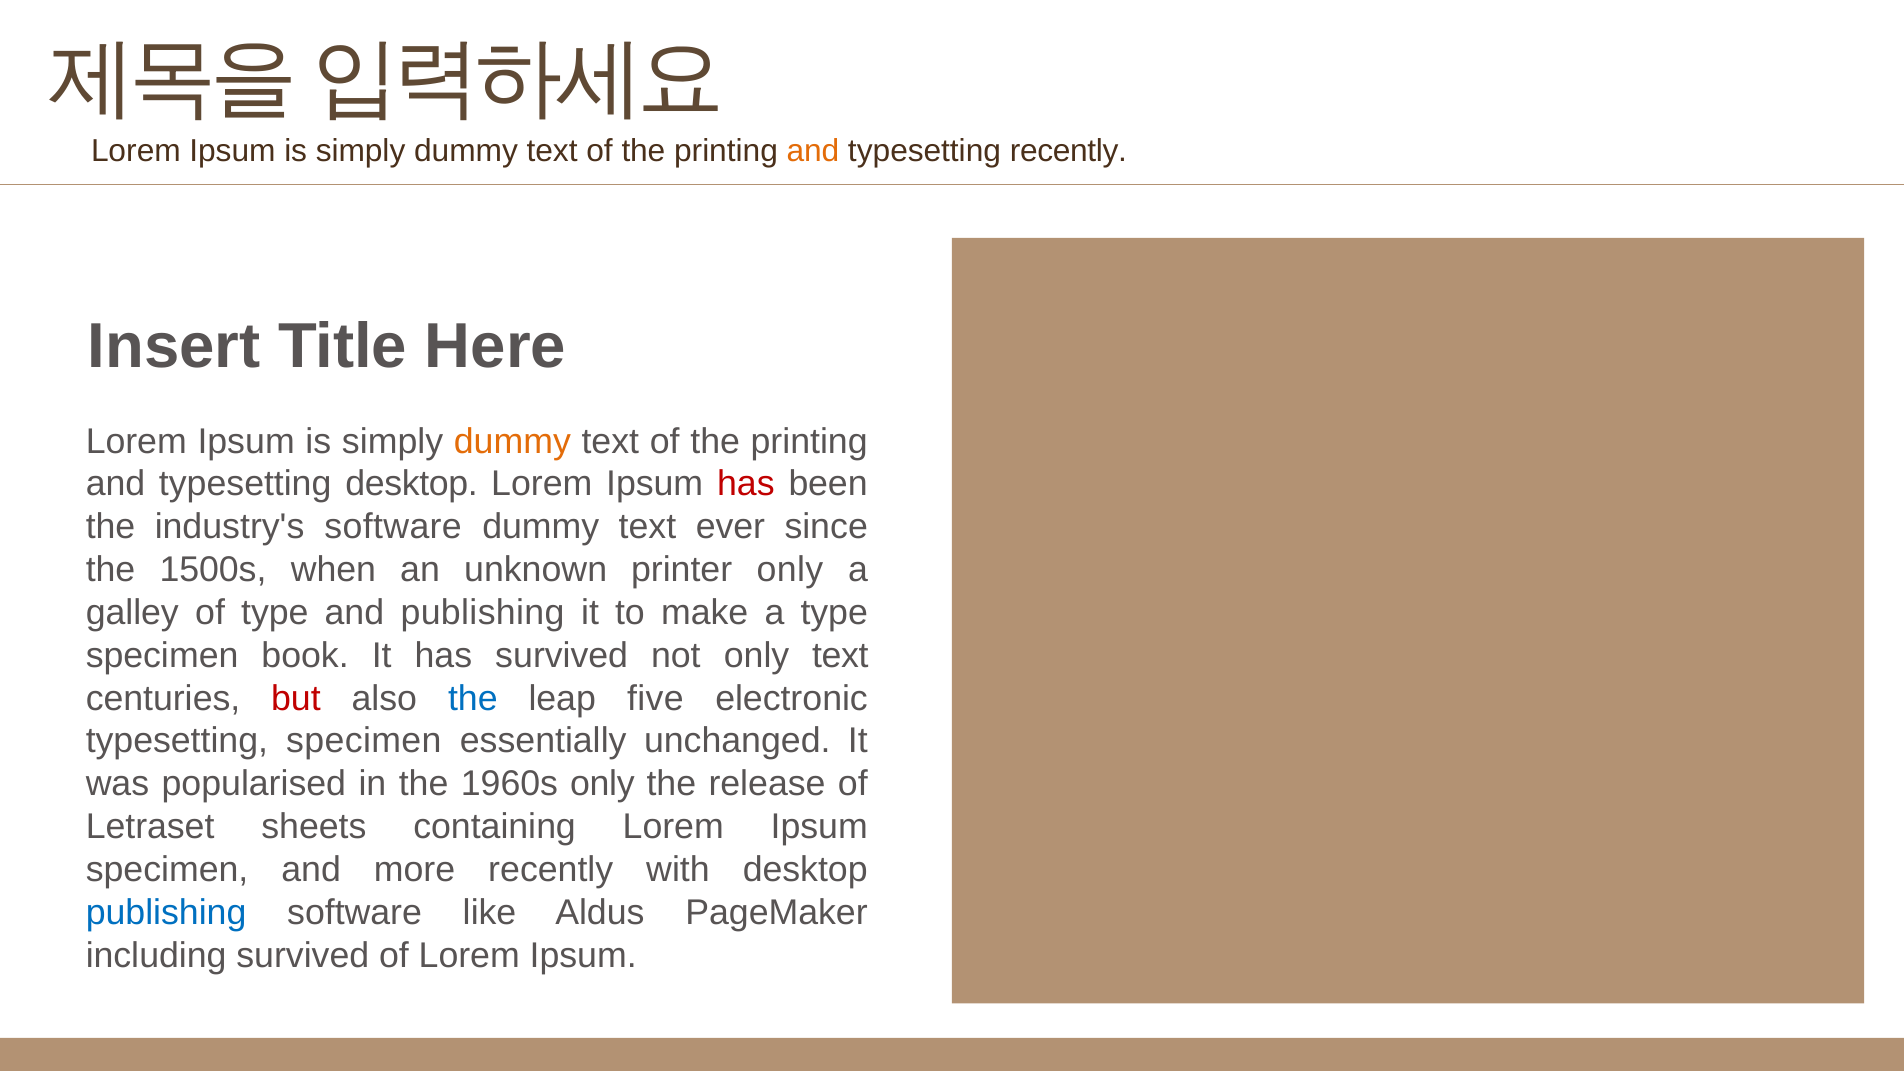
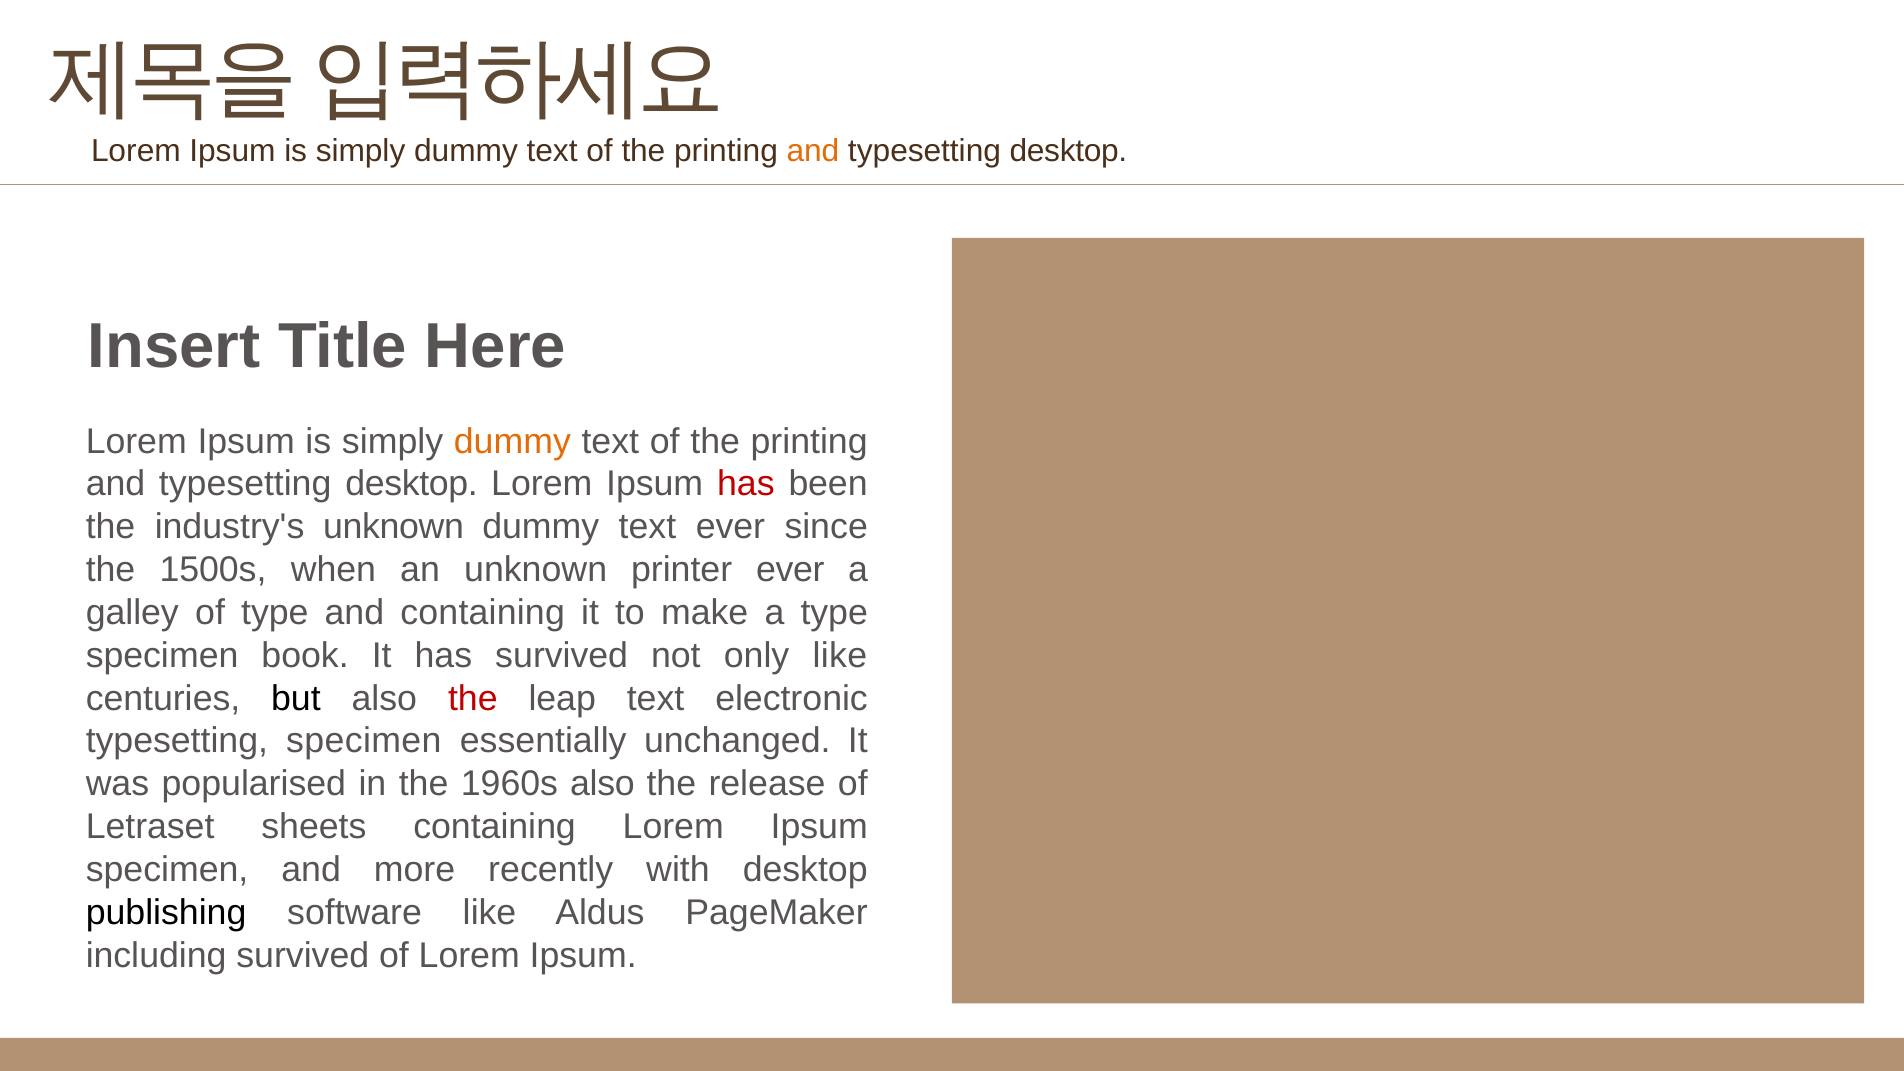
recently at (1068, 151): recently -> desktop
industry's software: software -> unknown
printer only: only -> ever
and publishing: publishing -> containing
only text: text -> like
but colour: red -> black
the at (473, 698) colour: blue -> red
leap five: five -> text
1960s only: only -> also
publishing at (166, 912) colour: blue -> black
